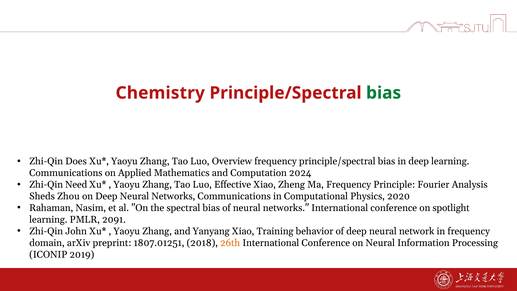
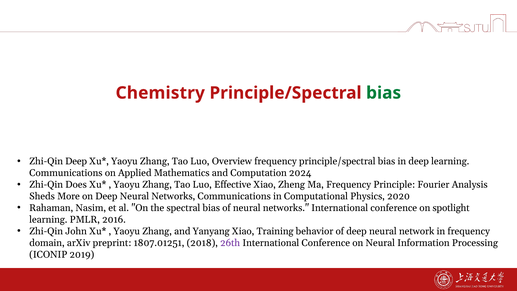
Zhi-Qin Does: Does -> Deep
Need: Need -> Does
Zhou: Zhou -> More
2091: 2091 -> 2016
26th colour: orange -> purple
